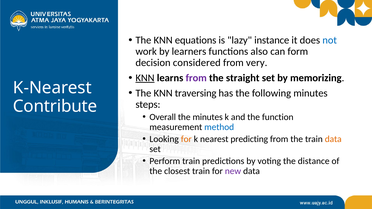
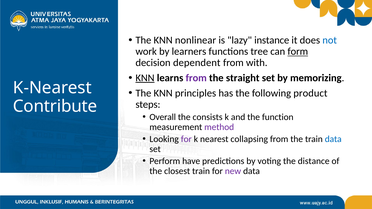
equations: equations -> nonlinear
also: also -> tree
form underline: none -> present
considered: considered -> dependent
very: very -> with
traversing: traversing -> principles
following minutes: minutes -> product
the minutes: minutes -> consists
method colour: blue -> purple
for at (186, 139) colour: orange -> purple
predicting: predicting -> collapsing
data at (333, 139) colour: orange -> blue
Perform train: train -> have
